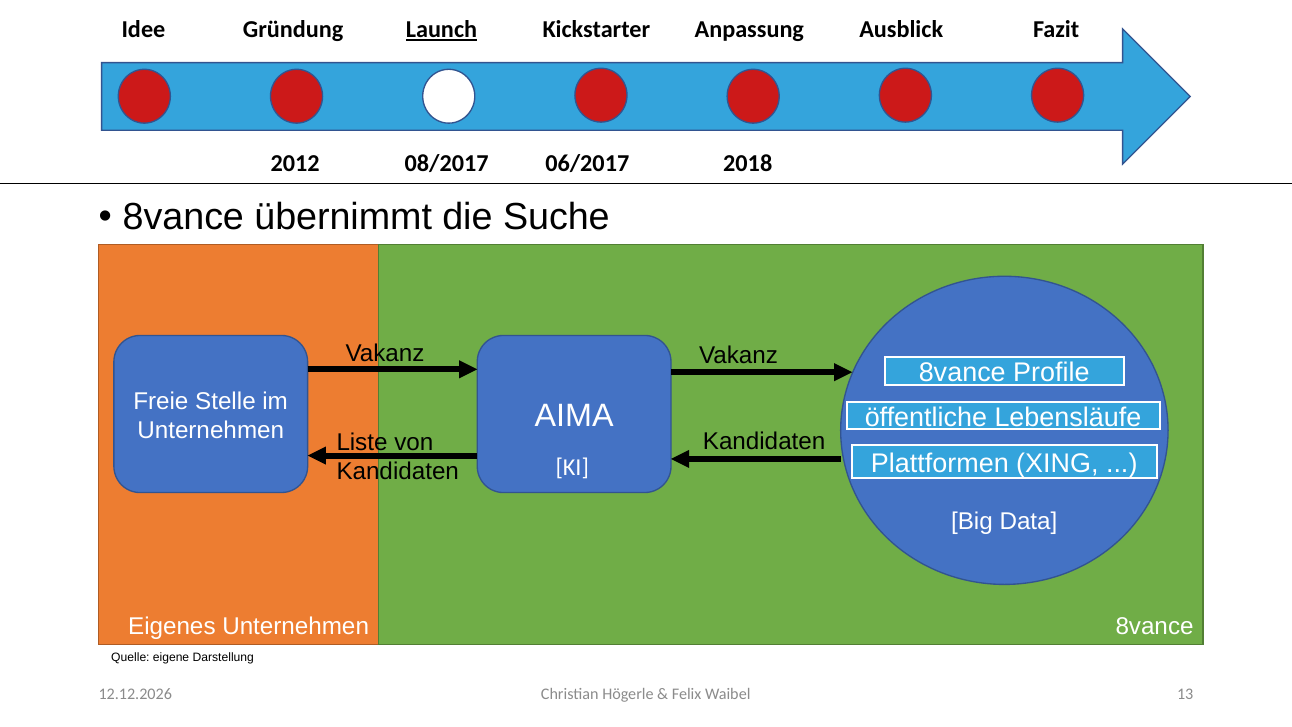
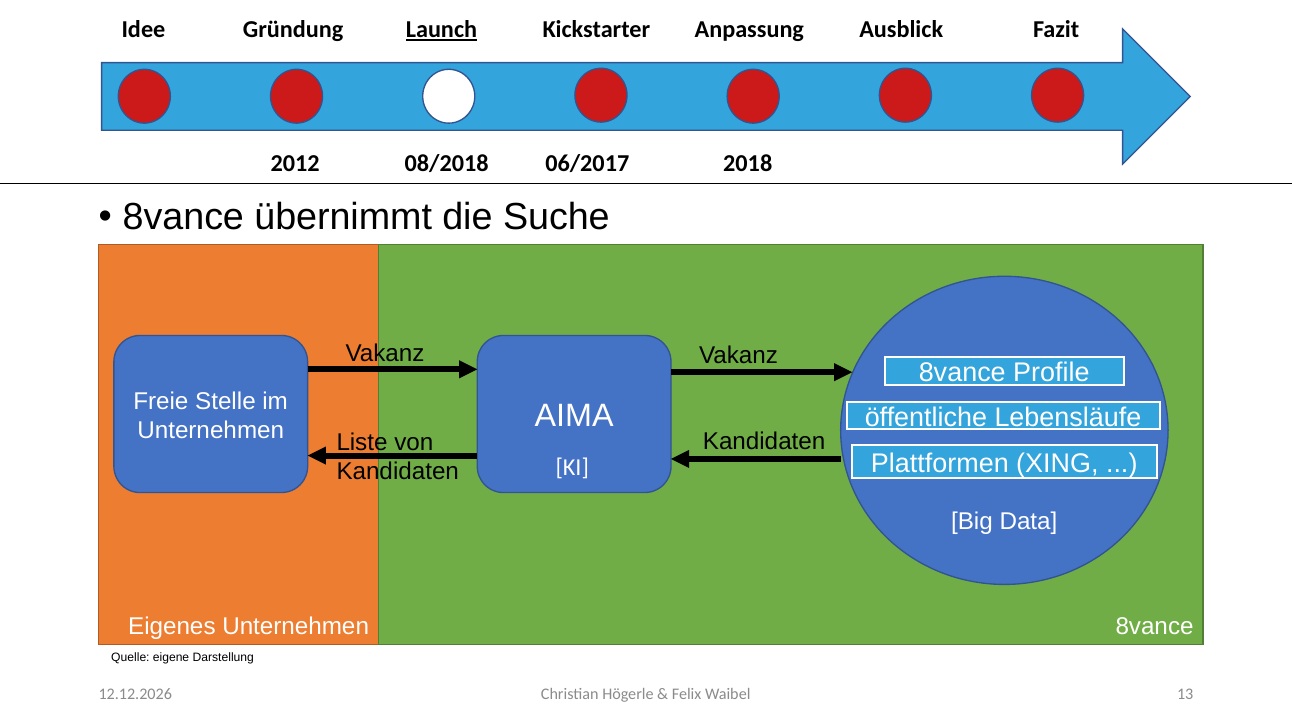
08/2017: 08/2017 -> 08/2018
